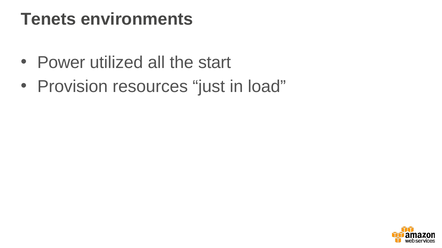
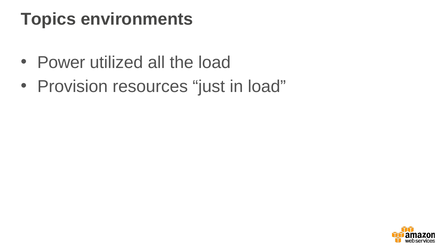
Tenets: Tenets -> Topics
the start: start -> load
